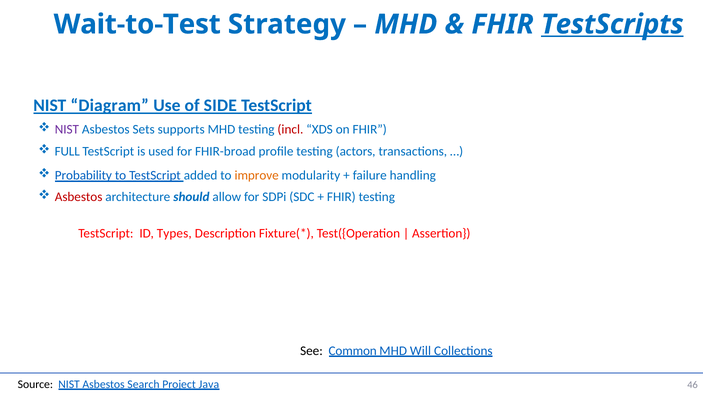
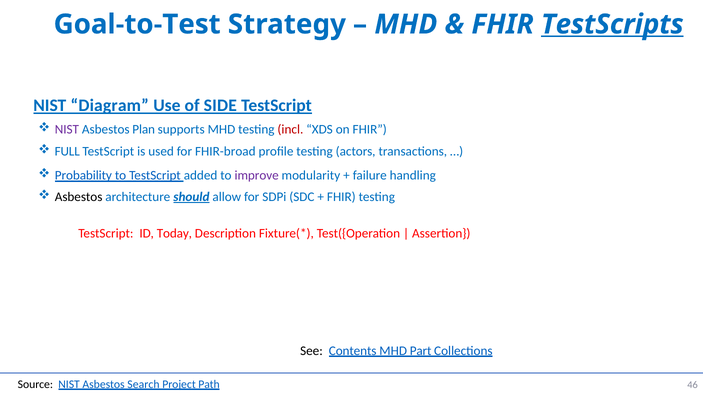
Wait-to-Test: Wait-to-Test -> Goal-to-Test
Sets: Sets -> Plan
improve colour: orange -> purple
Asbestos at (79, 197) colour: red -> black
should underline: none -> present
Types: Types -> Today
Common: Common -> Contents
Will: Will -> Part
Java: Java -> Path
